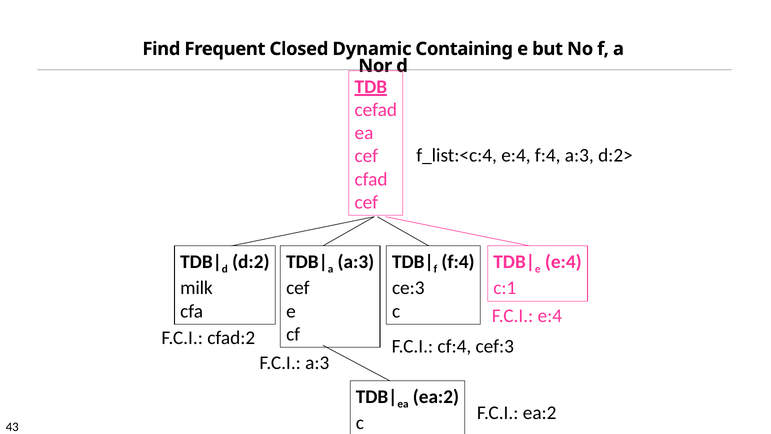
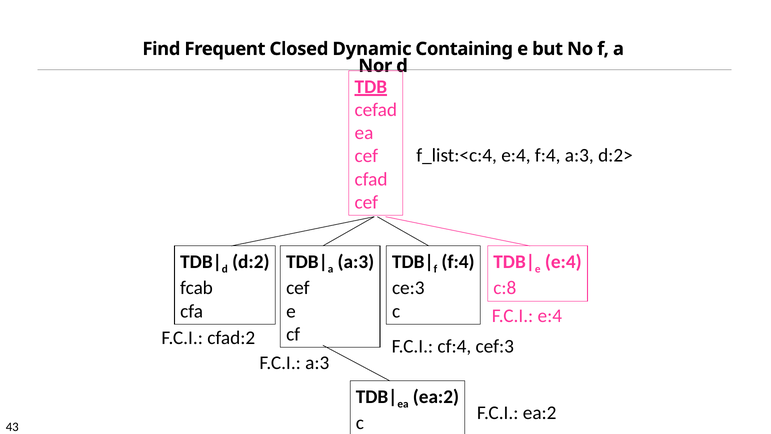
milk: milk -> fcab
c:1: c:1 -> c:8
